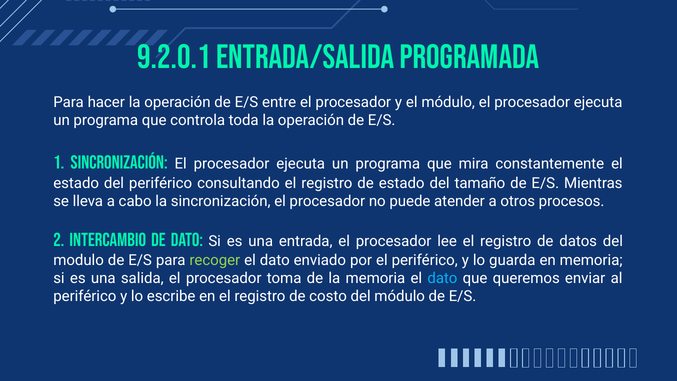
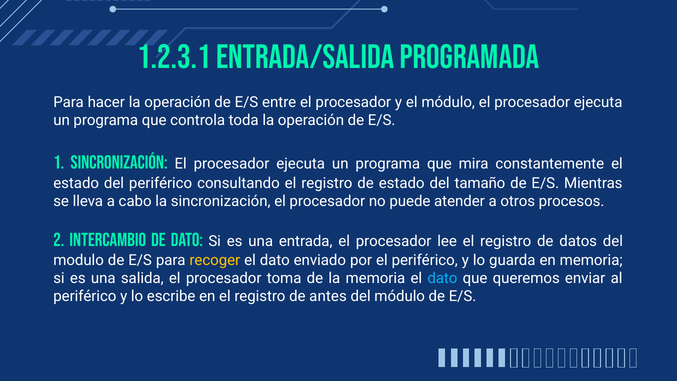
9.2.0.1: 9.2.0.1 -> 1.2.3.1
recoger colour: light green -> yellow
costo: costo -> antes
